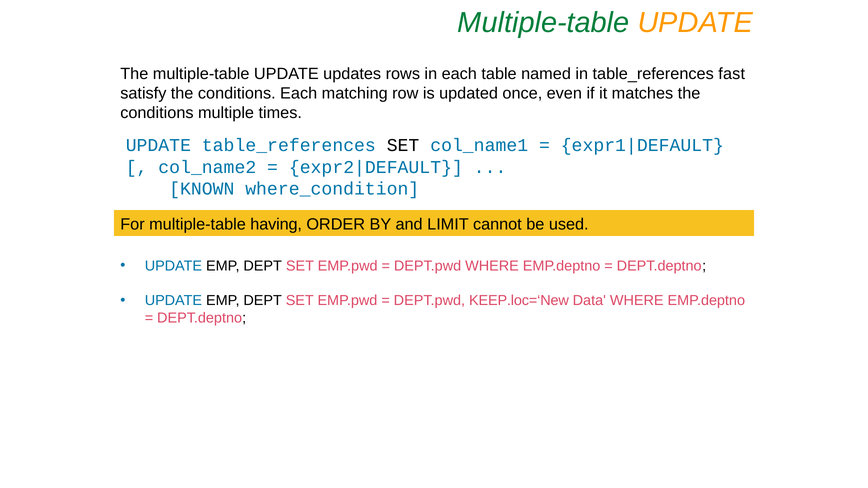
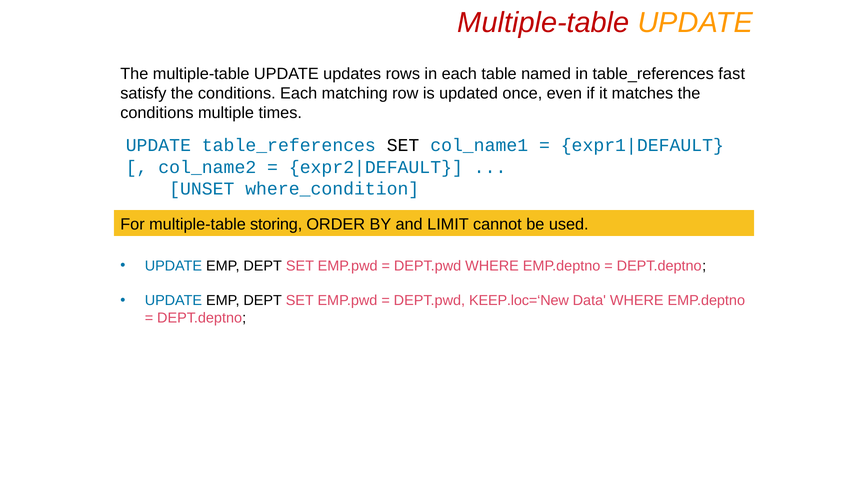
Multiple-table at (543, 23) colour: green -> red
KNOWN: KNOWN -> UNSET
having: having -> storing
